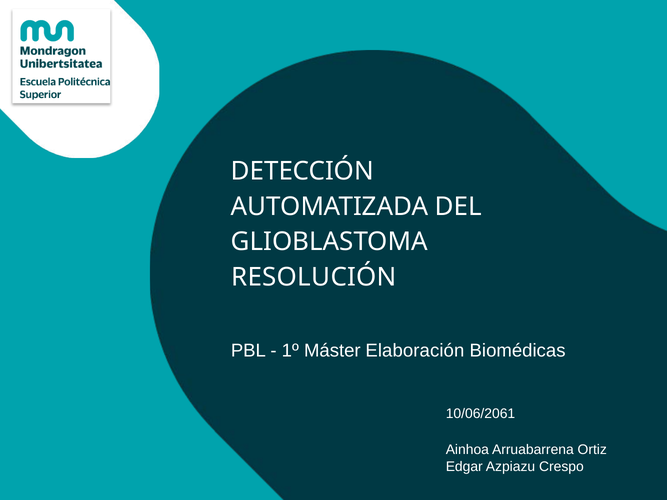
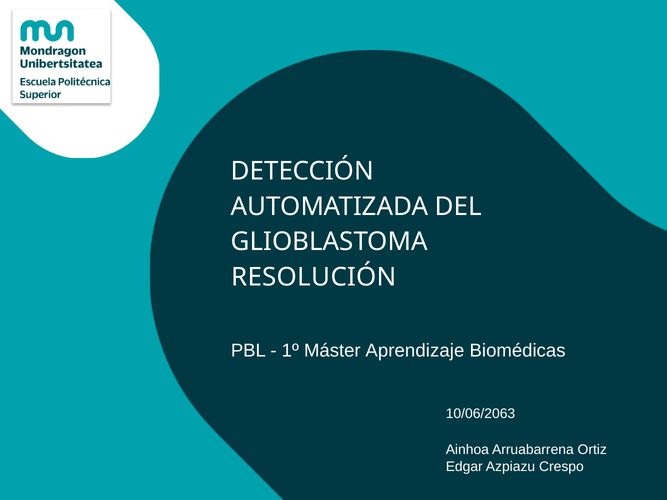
Elaboración: Elaboración -> Aprendizaje
10/06/2061: 10/06/2061 -> 10/06/2063
